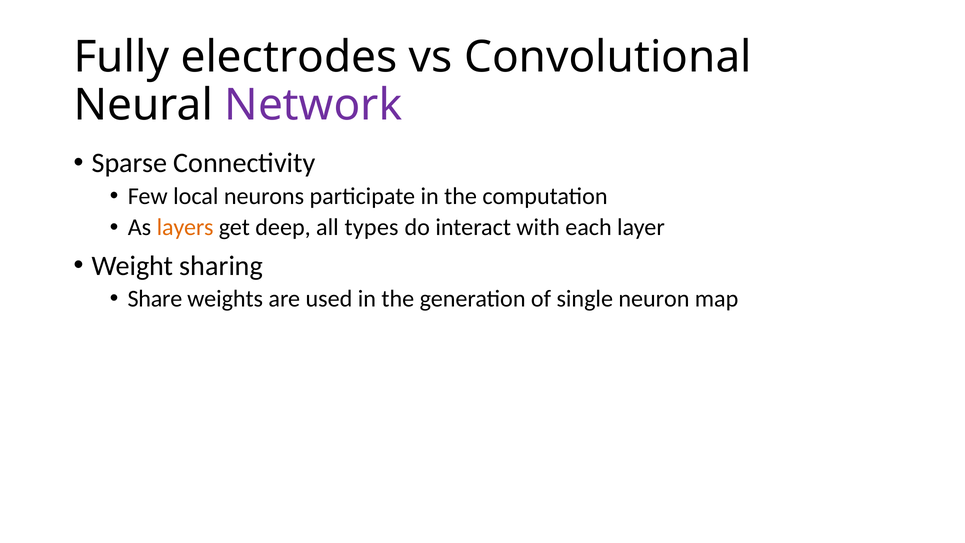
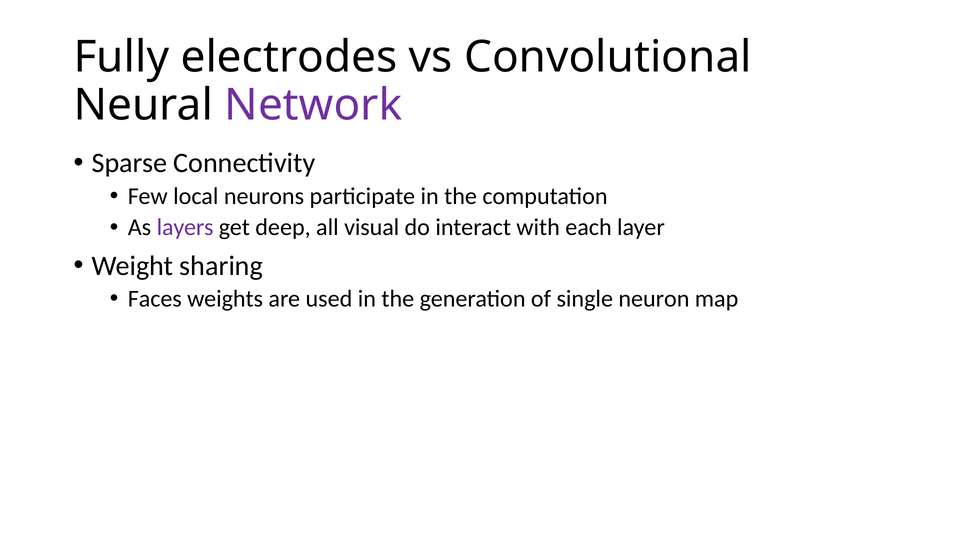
layers colour: orange -> purple
types: types -> visual
Share: Share -> Faces
